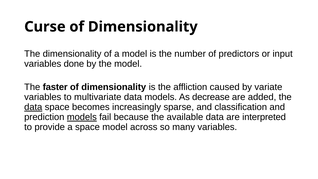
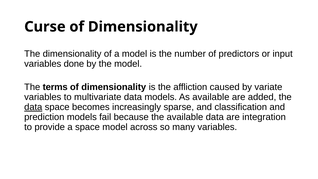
faster: faster -> terms
As decrease: decrease -> available
models at (82, 117) underline: present -> none
interpreted: interpreted -> integration
